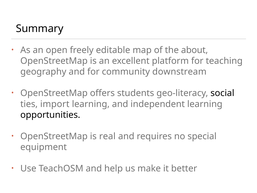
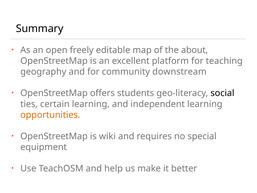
import: import -> certain
opportunities colour: black -> orange
real: real -> wiki
